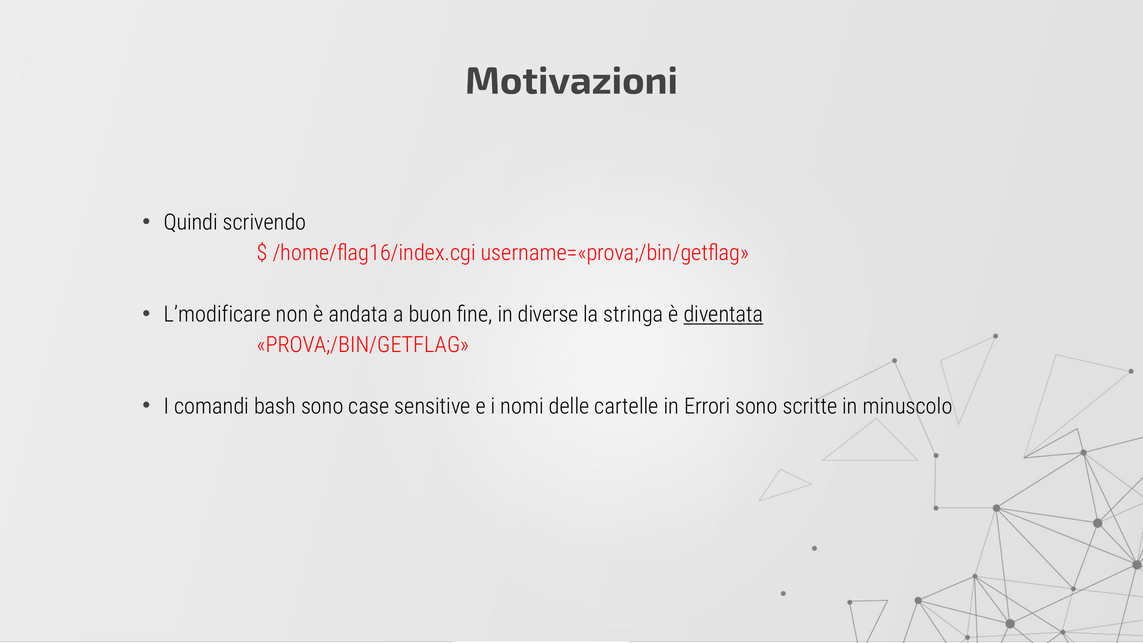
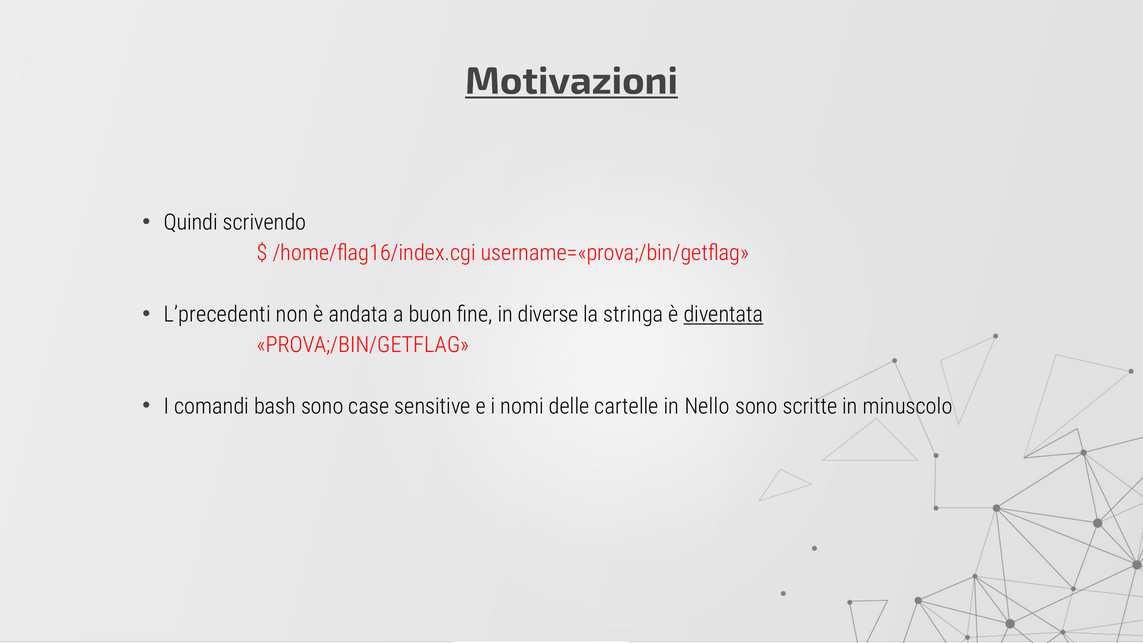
Motivazioni underline: none -> present
L’modificare: L’modificare -> L’precedenti
Errori: Errori -> Nello
